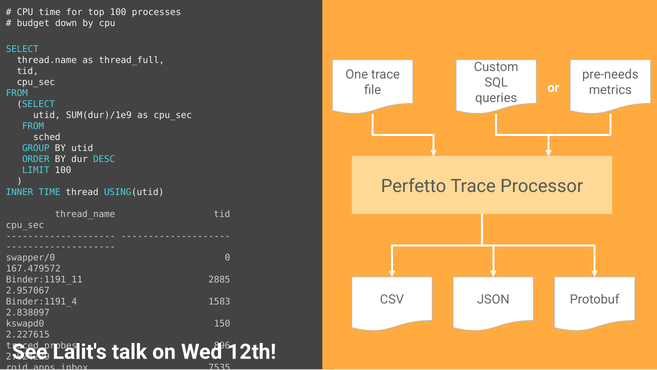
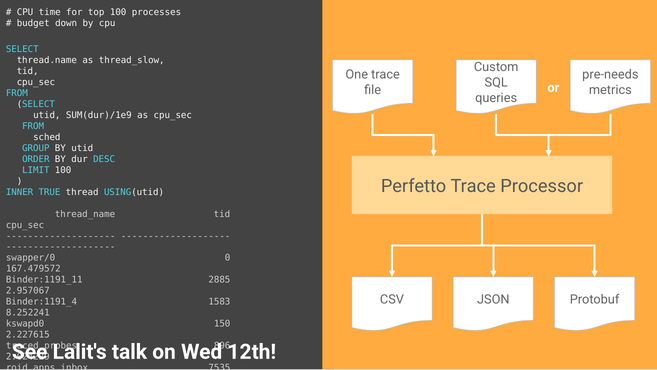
thread_full: thread_full -> thread_slow
INNER TIME: TIME -> TRUE
2.838097: 2.838097 -> 8.252241
